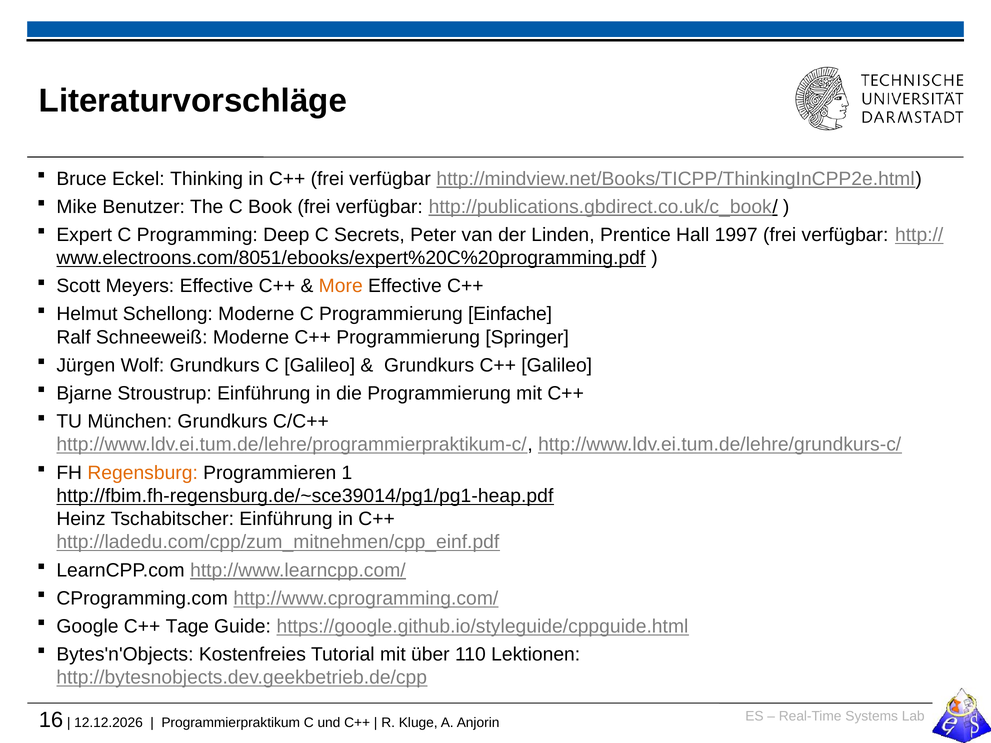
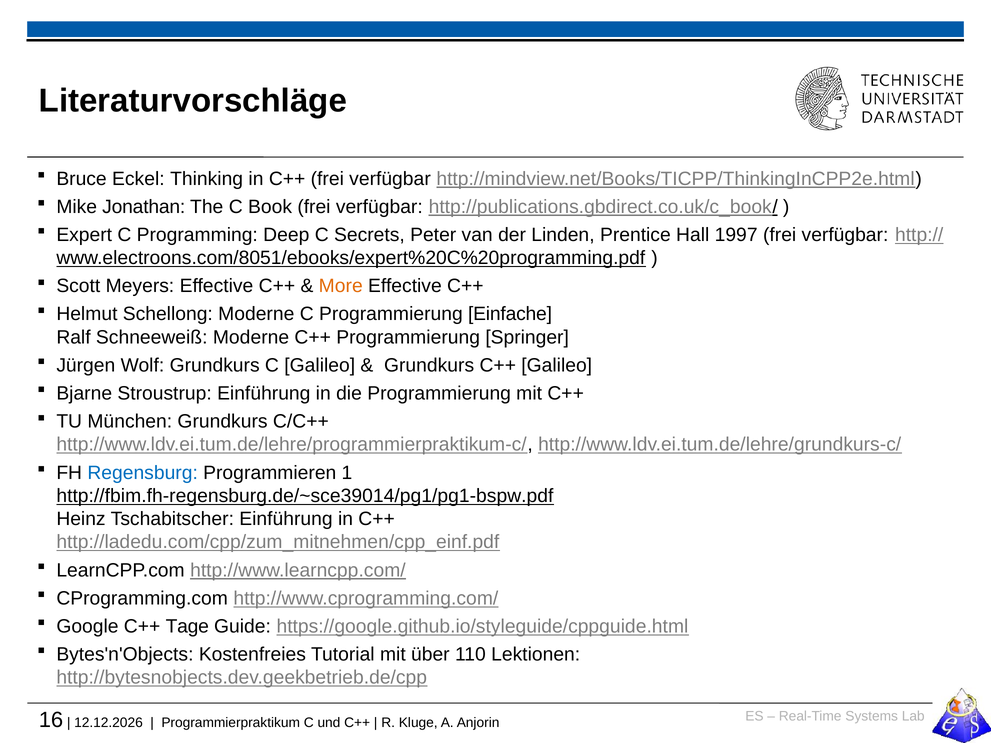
Benutzer: Benutzer -> Jonathan
Regensburg colour: orange -> blue
http://fbim.fh-regensburg.de/~sce39014/pg1/pg1-heap.pdf: http://fbim.fh-regensburg.de/~sce39014/pg1/pg1-heap.pdf -> http://fbim.fh-regensburg.de/~sce39014/pg1/pg1-bspw.pdf
